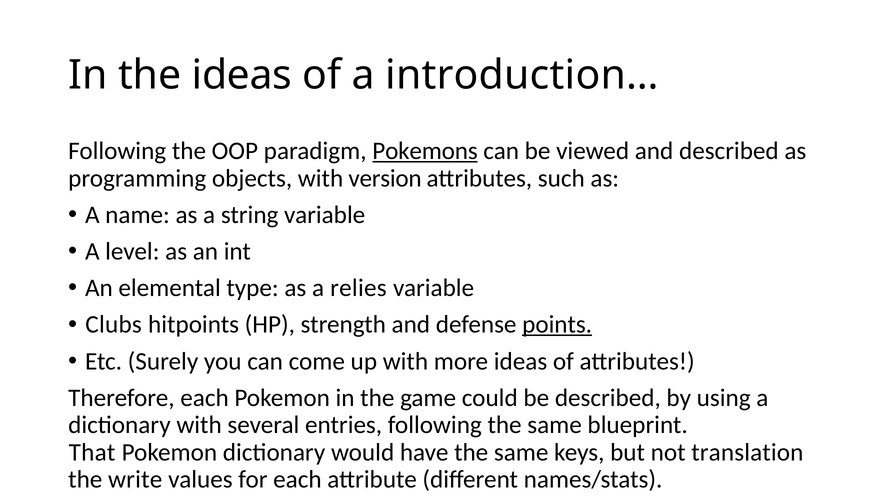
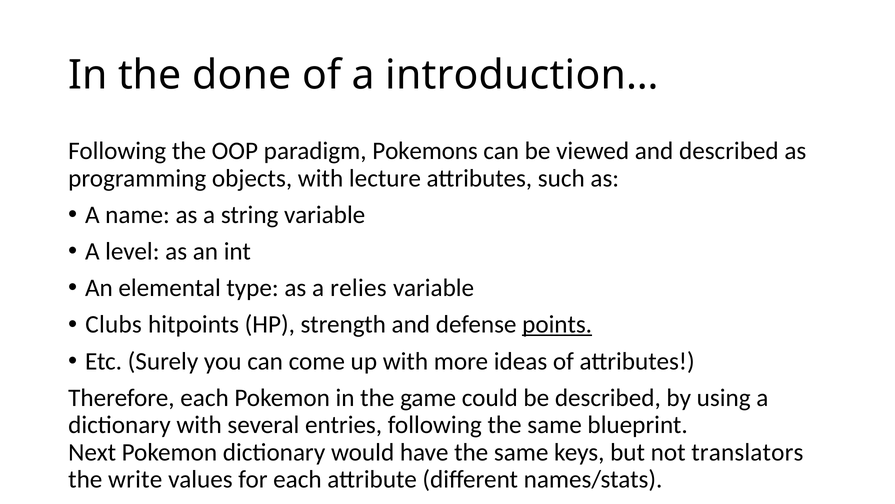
the ideas: ideas -> done
Pokemons underline: present -> none
version: version -> lecture
That: That -> Next
translation: translation -> translators
